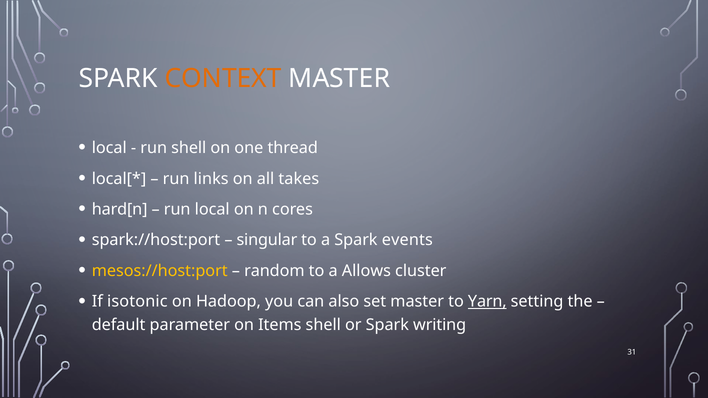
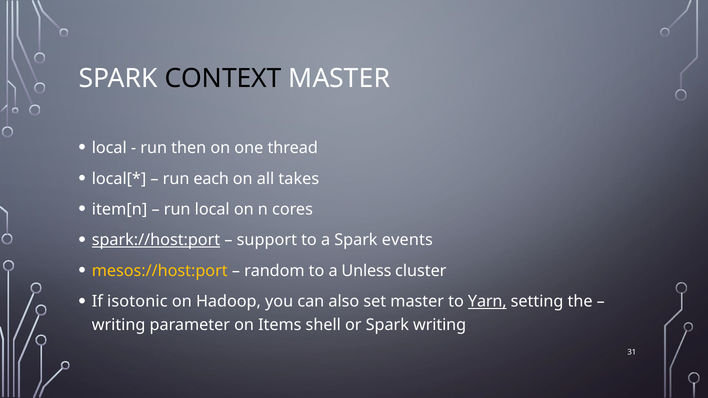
CONTEXT colour: orange -> black
run shell: shell -> then
links: links -> each
hard[n: hard[n -> item[n
spark://host:port underline: none -> present
singular: singular -> support
Allows: Allows -> Unless
default at (119, 325): default -> writing
